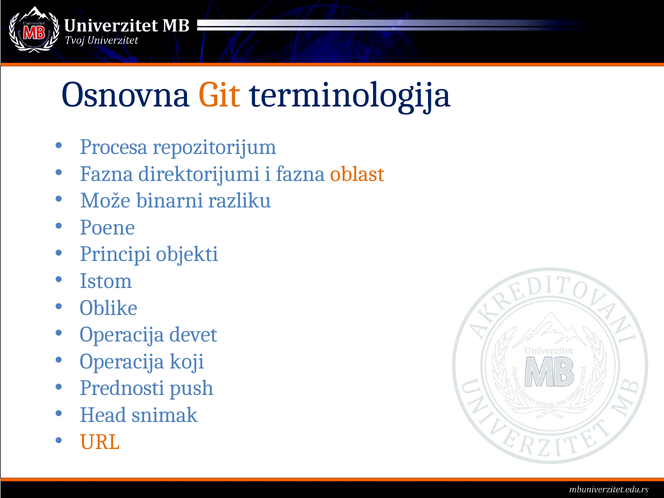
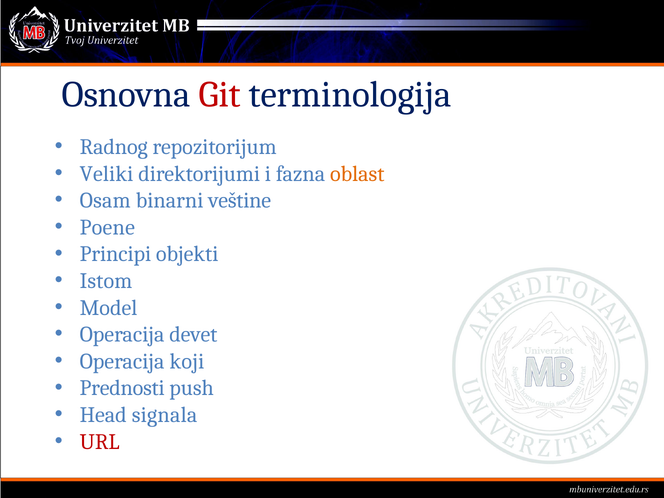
Git colour: orange -> red
Procesa: Procesa -> Radnog
Fazna at (107, 174): Fazna -> Veliki
Može: Može -> Osam
razliku: razliku -> veštine
Oblike: Oblike -> Model
snimak: snimak -> signala
URL colour: orange -> red
